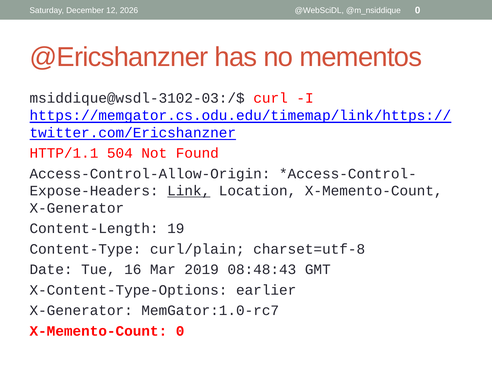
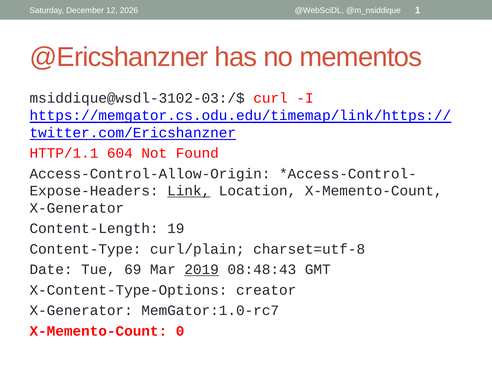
0 at (418, 10): 0 -> 1
504: 504 -> 604
16: 16 -> 69
2019 underline: none -> present
earlier: earlier -> creator
